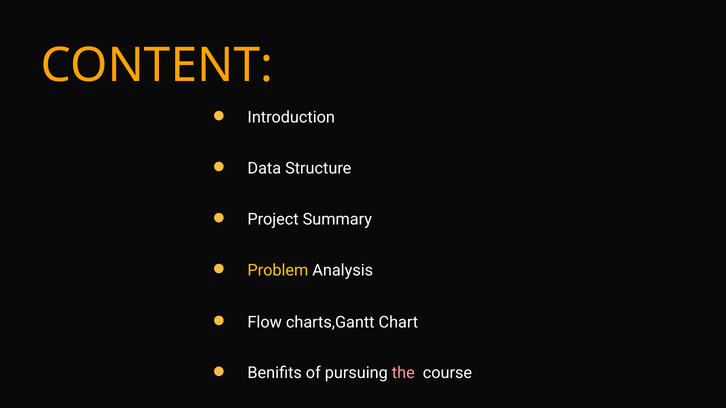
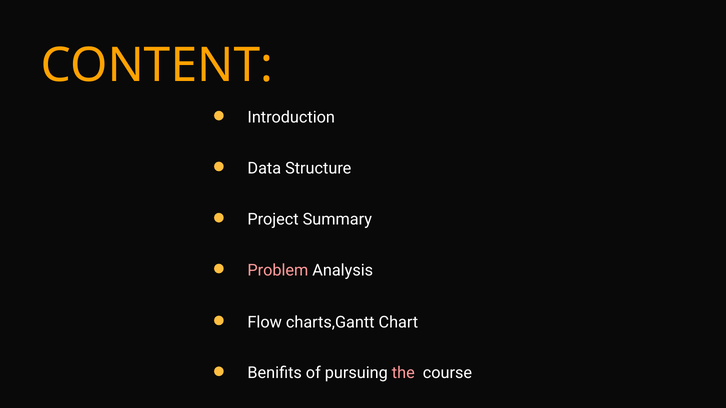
Problem colour: yellow -> pink
